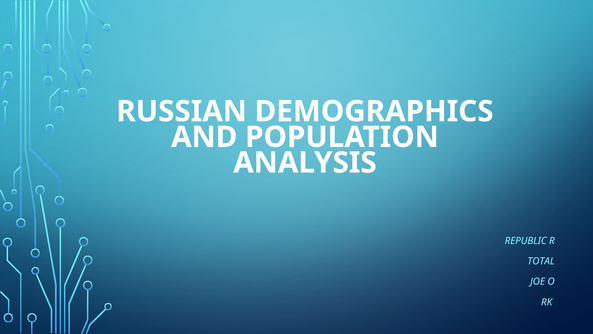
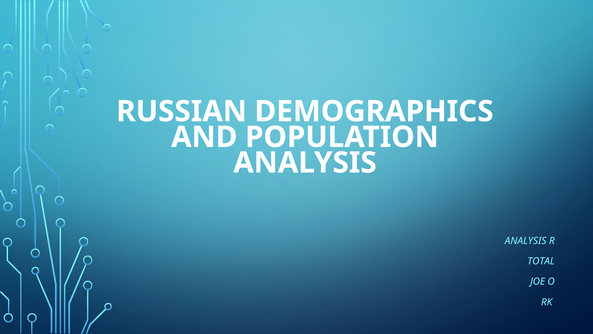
REPUBLIC at (526, 241): REPUBLIC -> ANALYSIS
